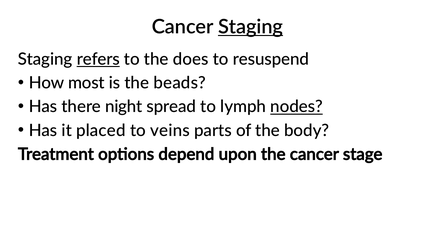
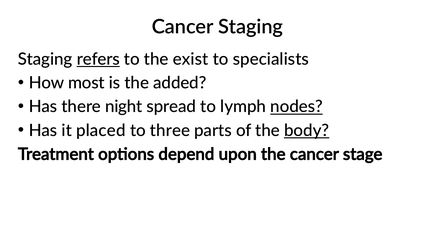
Staging at (251, 27) underline: present -> none
does: does -> exist
resuspend: resuspend -> specialists
beads: beads -> added
veins: veins -> three
body underline: none -> present
